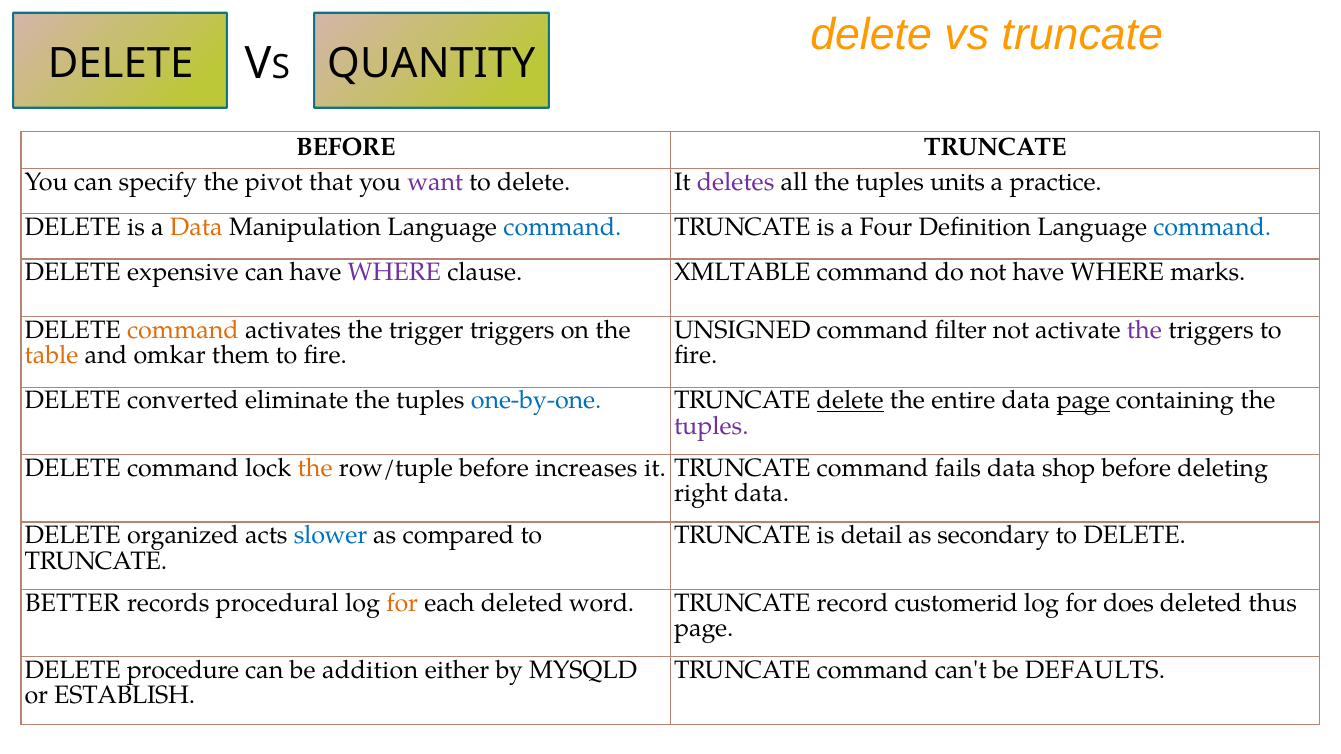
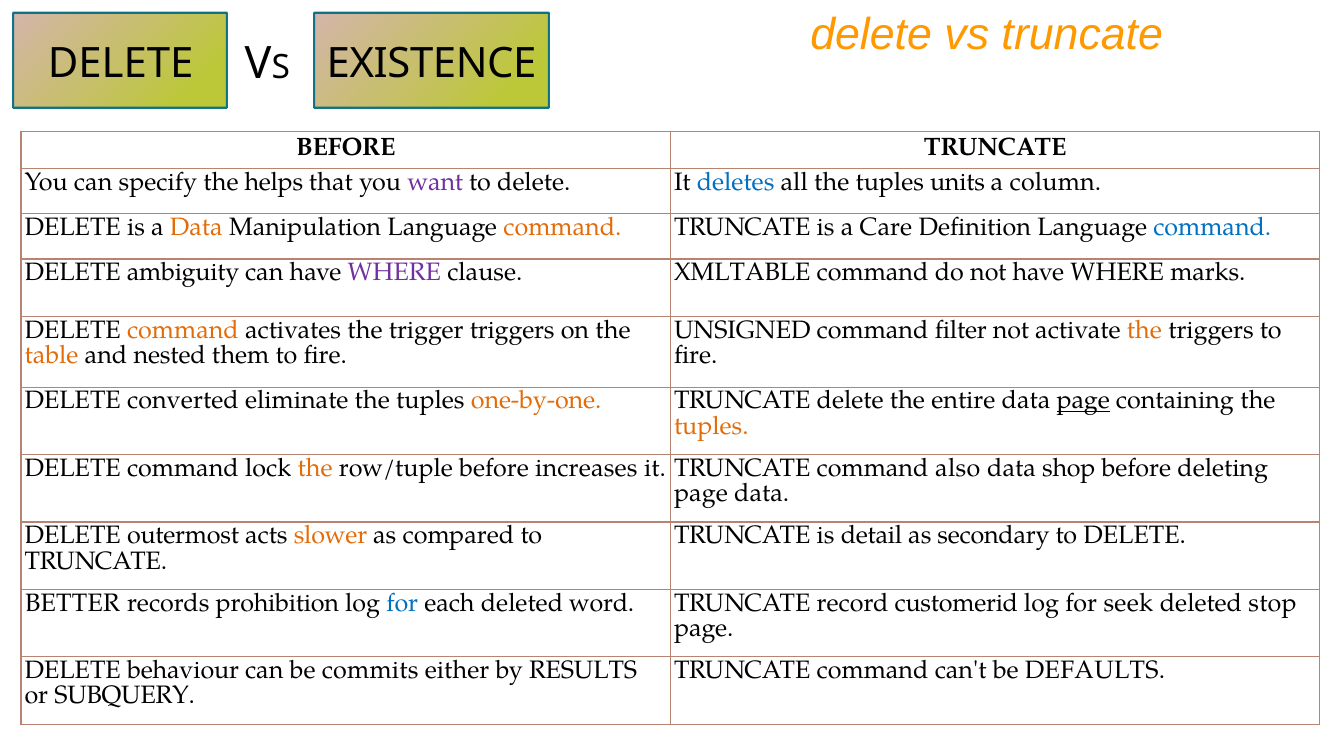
QUANTITY: QUANTITY -> EXISTENCE
pivot: pivot -> helps
deletes colour: purple -> blue
practice: practice -> column
command at (562, 227) colour: blue -> orange
Four: Four -> Care
expensive: expensive -> ambiguity
the at (1144, 330) colour: purple -> orange
omkar: omkar -> nested
one-by-one colour: blue -> orange
delete at (850, 401) underline: present -> none
tuples at (711, 426) colour: purple -> orange
fails: fails -> also
right at (701, 494): right -> page
organized: organized -> outermost
slower colour: blue -> orange
procedural: procedural -> prohibition
for at (402, 603) colour: orange -> blue
does: does -> seek
thus: thus -> stop
procedure: procedure -> behaviour
addition: addition -> commits
MYSQLD: MYSQLD -> RESULTS
ESTABLISH: ESTABLISH -> SUBQUERY
